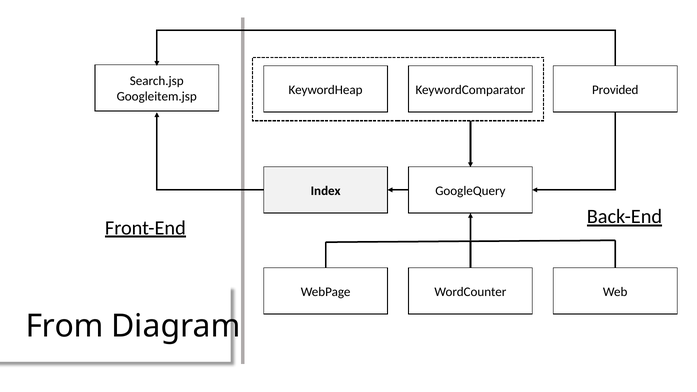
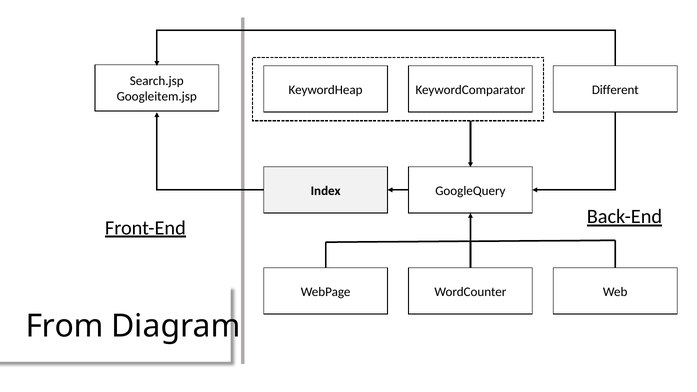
Provided: Provided -> Different
